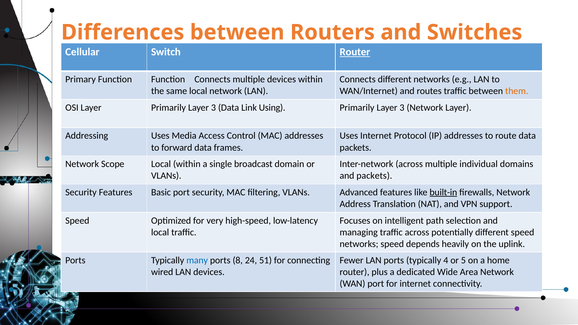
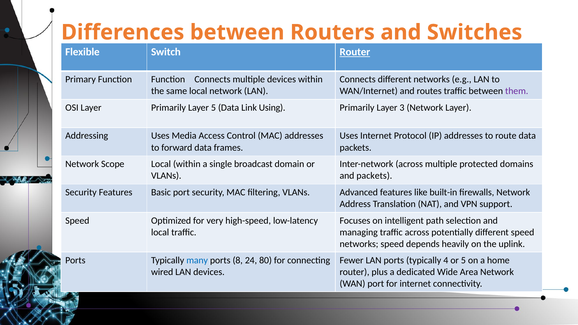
Cellular: Cellular -> Flexible
them colour: orange -> purple
Layer Primarily Layer 3: 3 -> 5
individual: individual -> protected
built-in underline: present -> none
51: 51 -> 80
